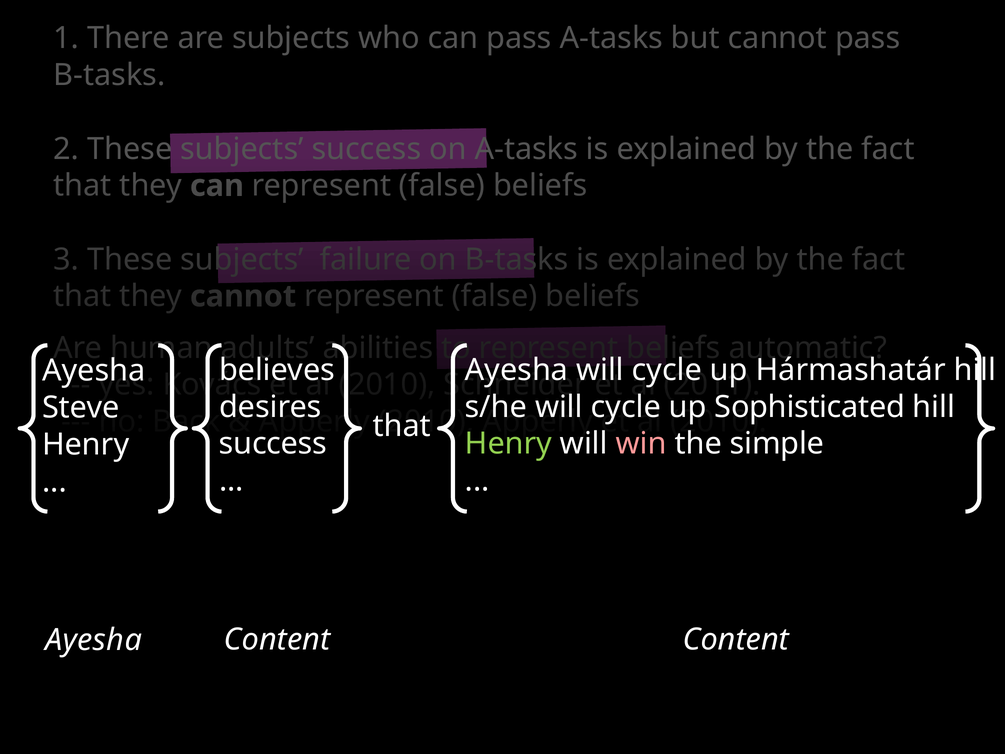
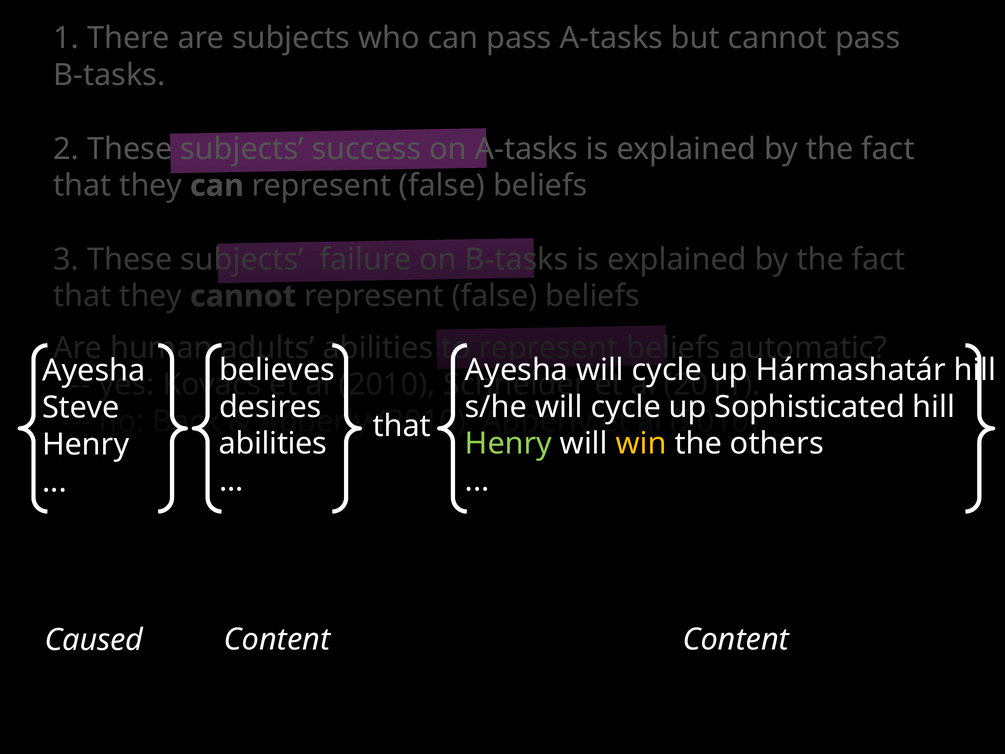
success at (273, 444): success -> abilities
win colour: pink -> yellow
simple: simple -> others
Ayesha at (94, 640): Ayesha -> Caused
